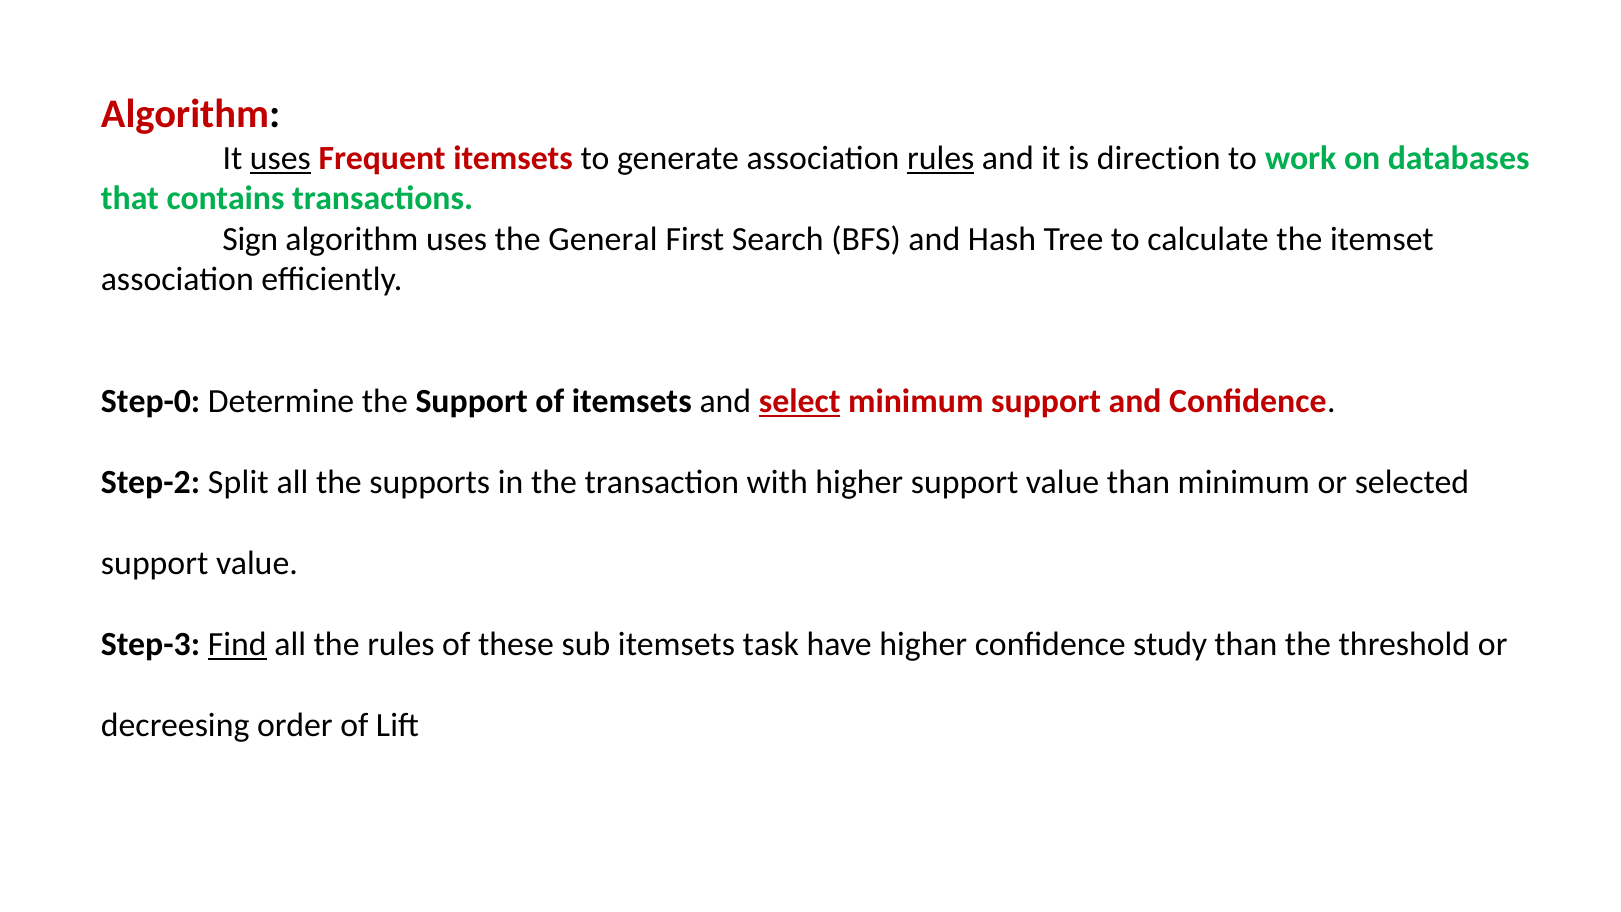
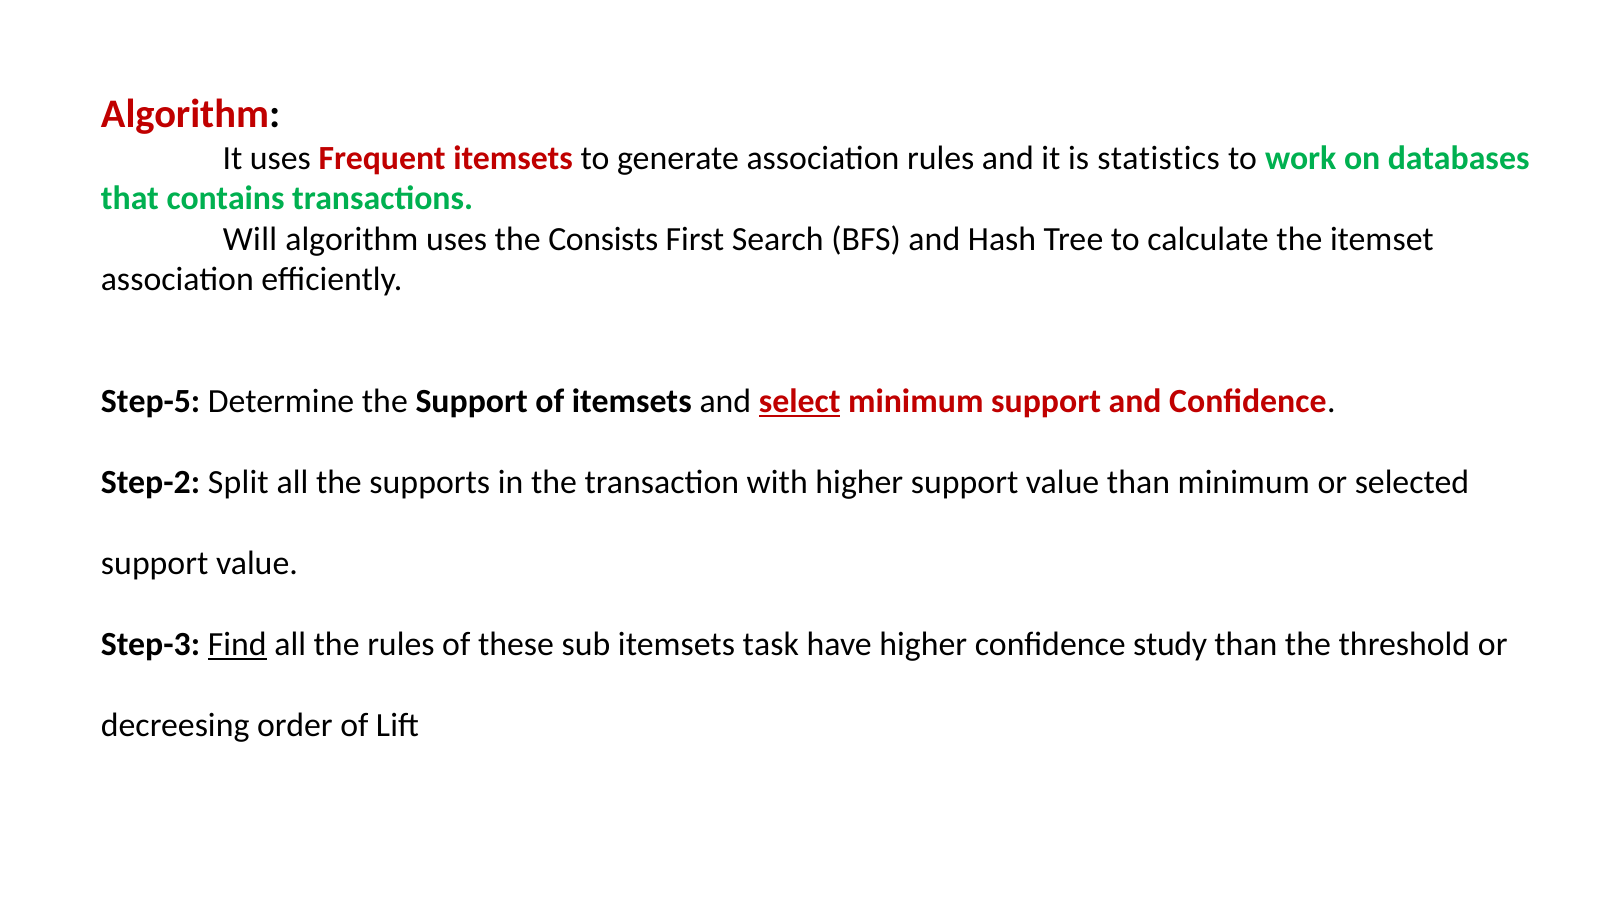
uses at (280, 158) underline: present -> none
rules at (941, 158) underline: present -> none
direction: direction -> statistics
Sign: Sign -> Will
General: General -> Consists
Step-0: Step-0 -> Step-5
